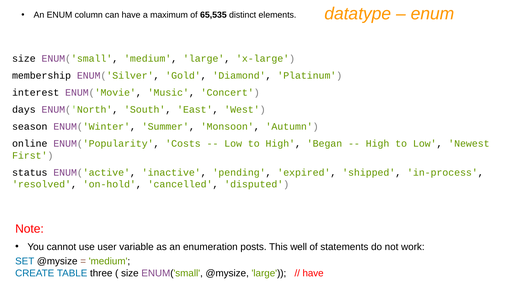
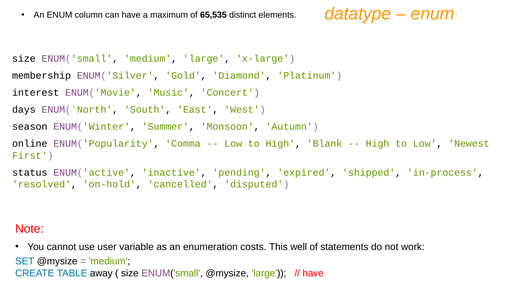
Costs: Costs -> Comma
Began: Began -> Blank
posts: posts -> costs
three: three -> away
